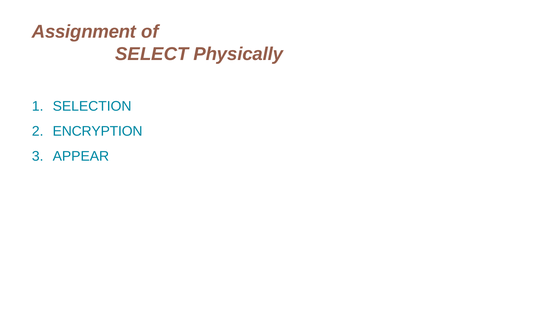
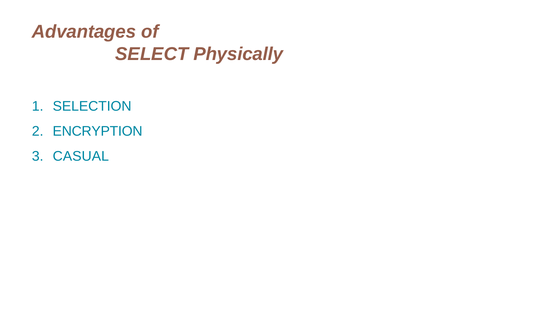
Assignment: Assignment -> Advantages
APPEAR: APPEAR -> CASUAL
